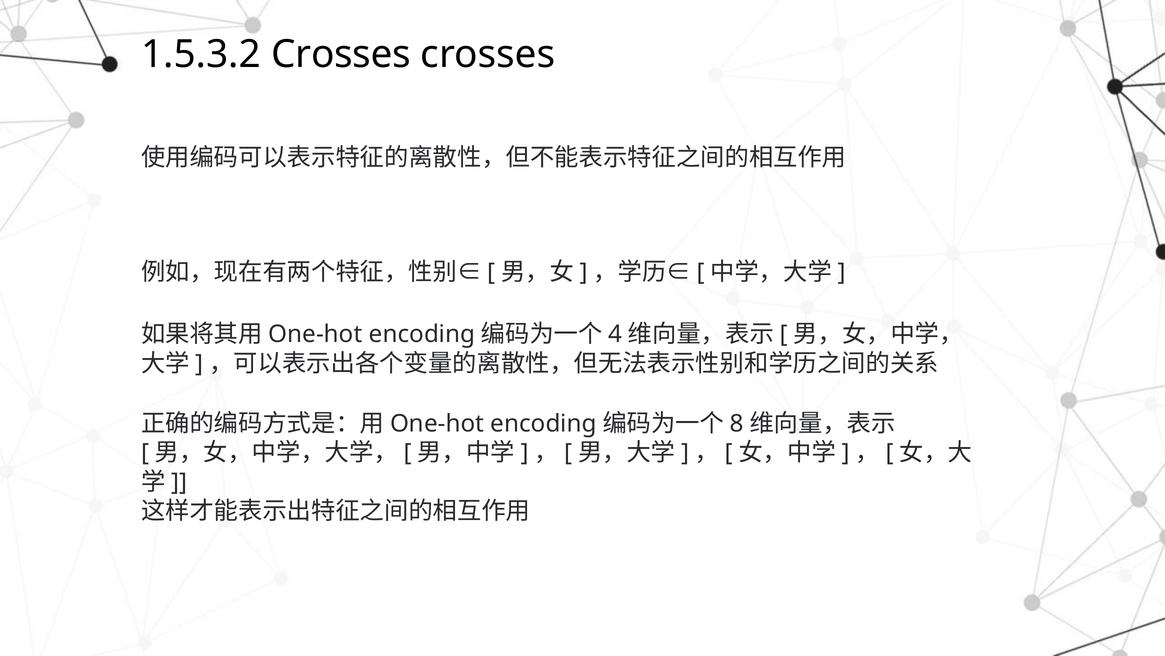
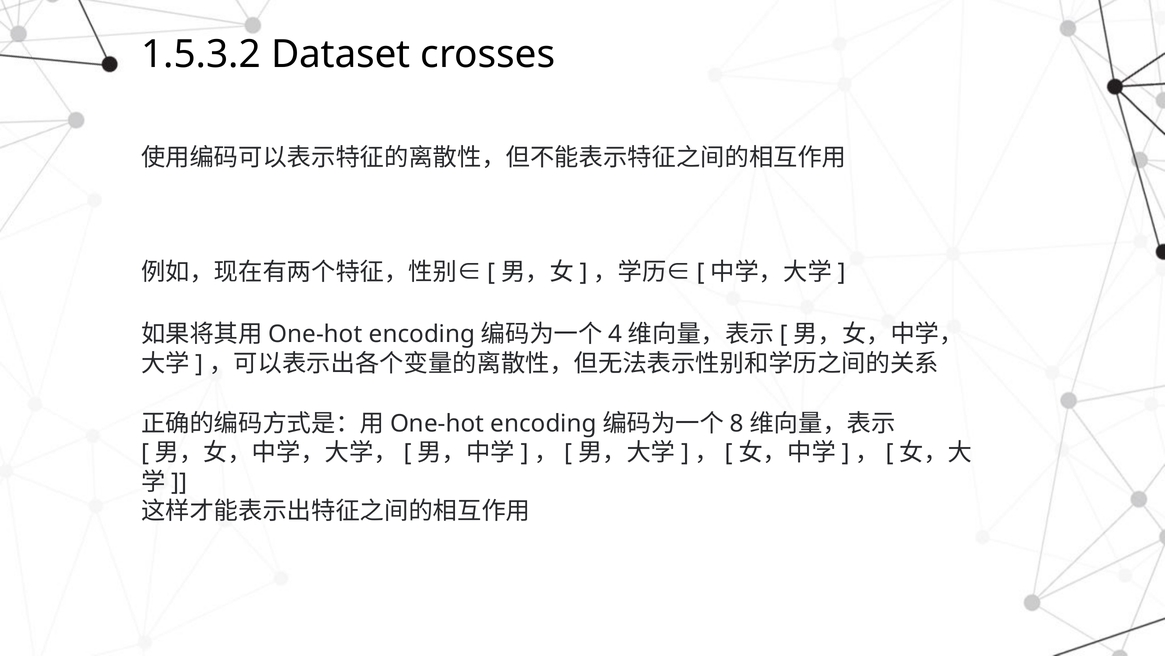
1.5.3.2 Crosses: Crosses -> Dataset
